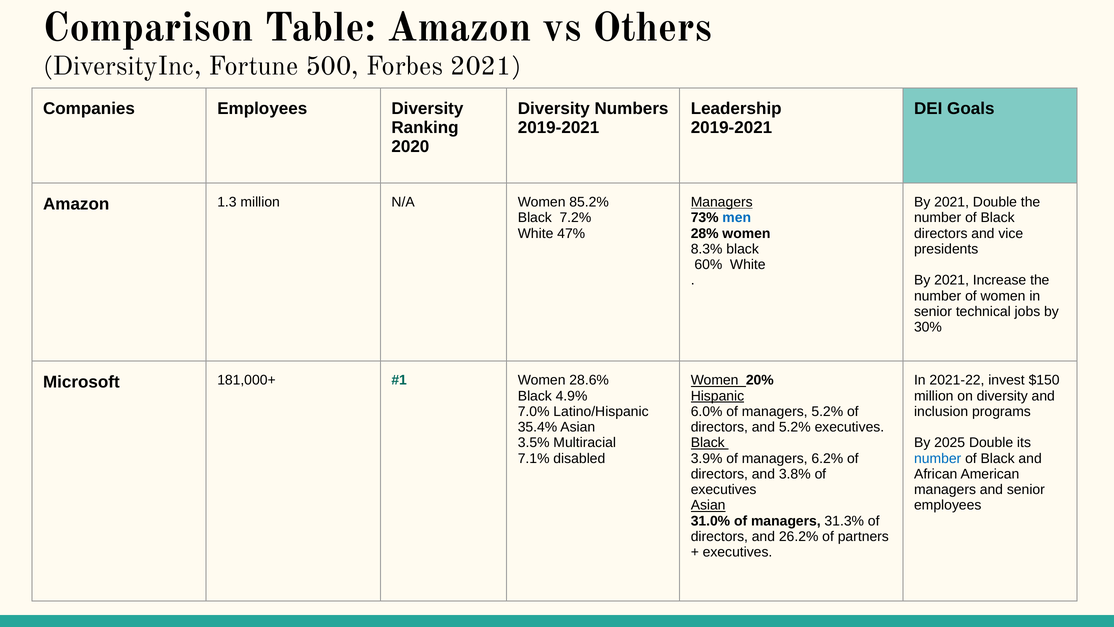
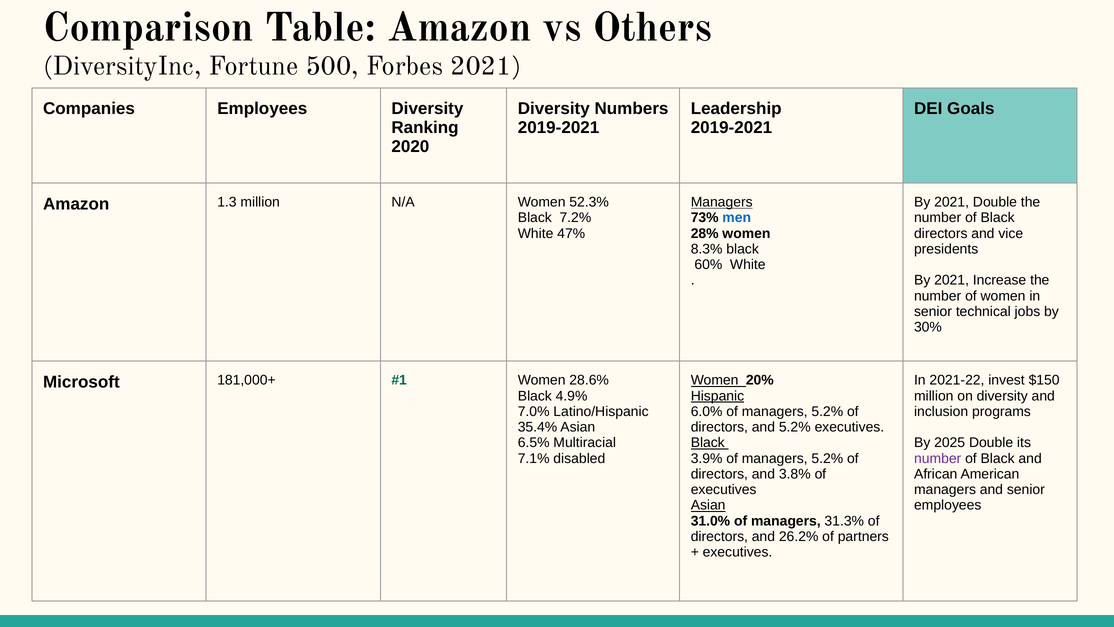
85.2%: 85.2% -> 52.3%
3.5%: 3.5% -> 6.5%
3.9% of managers 6.2%: 6.2% -> 5.2%
number at (938, 458) colour: blue -> purple
